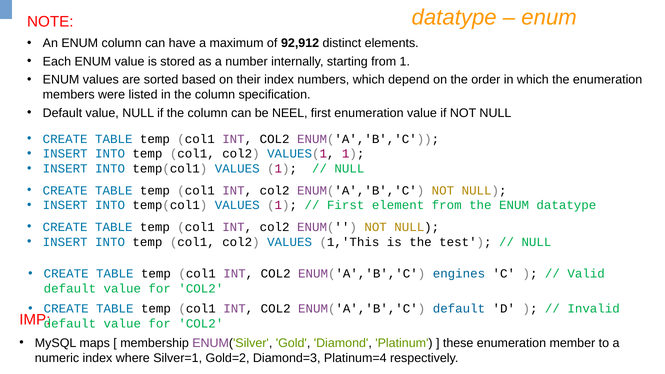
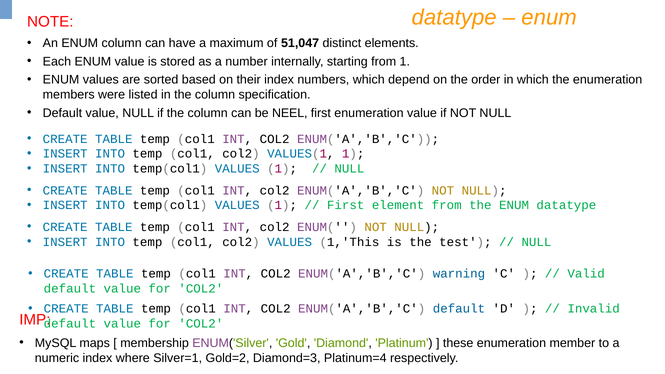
92,912: 92,912 -> 51,047
engines: engines -> warning
